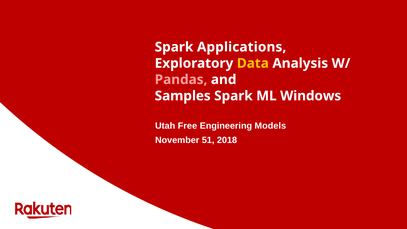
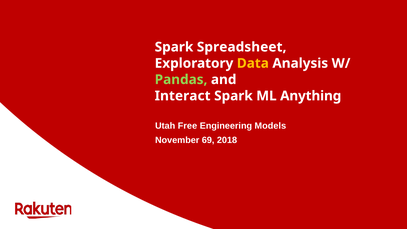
Applications: Applications -> Spreadsheet
Pandas colour: pink -> light green
Samples: Samples -> Interact
Windows: Windows -> Anything
51: 51 -> 69
